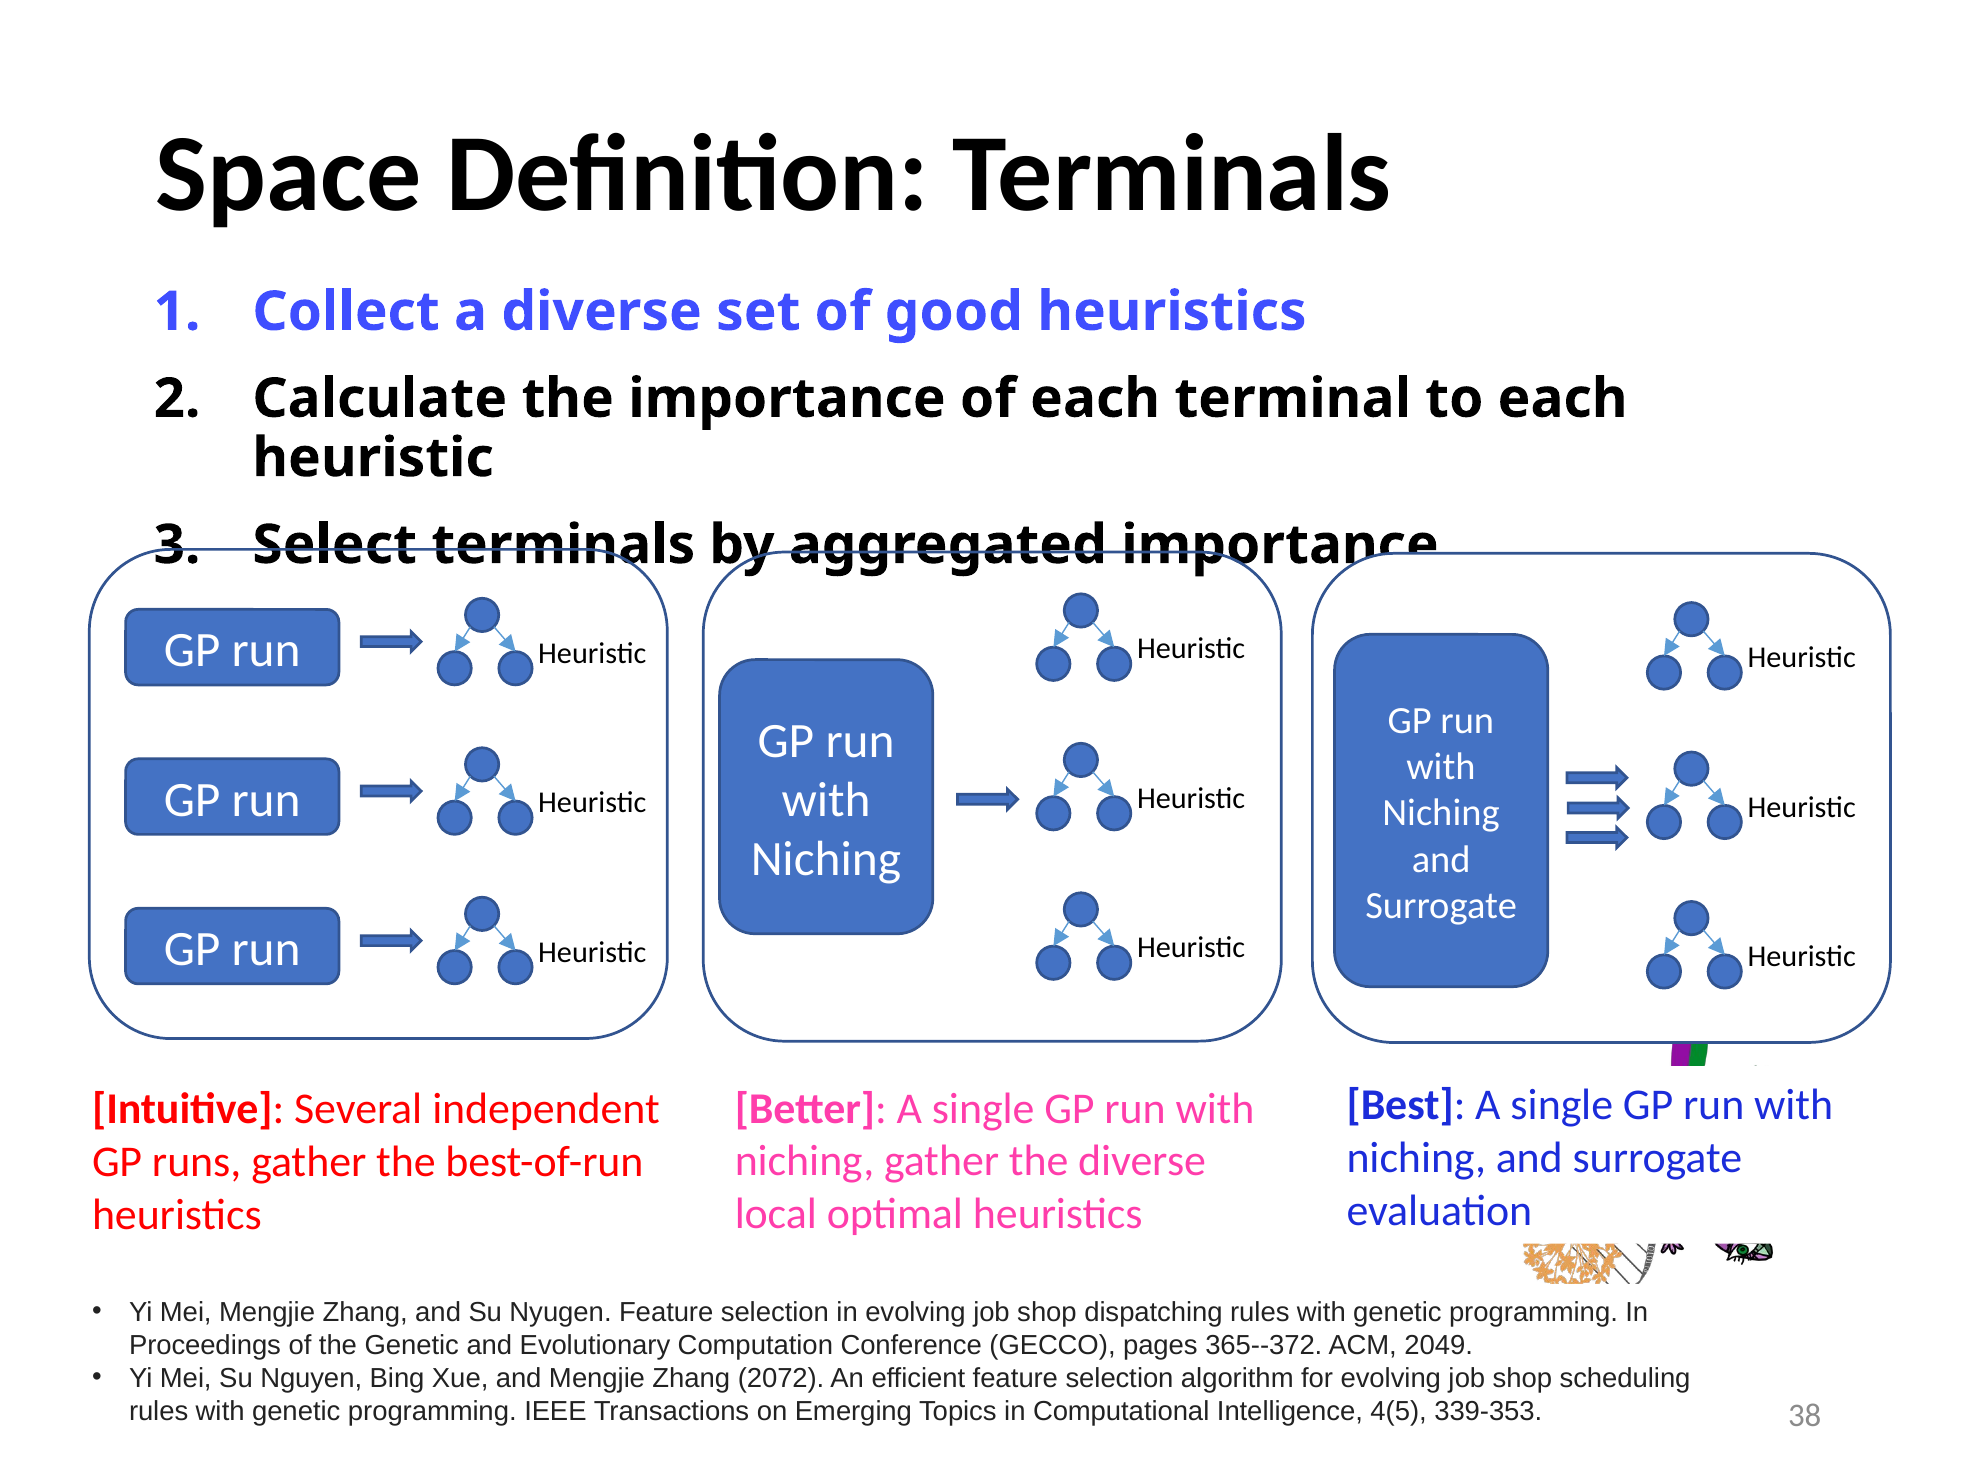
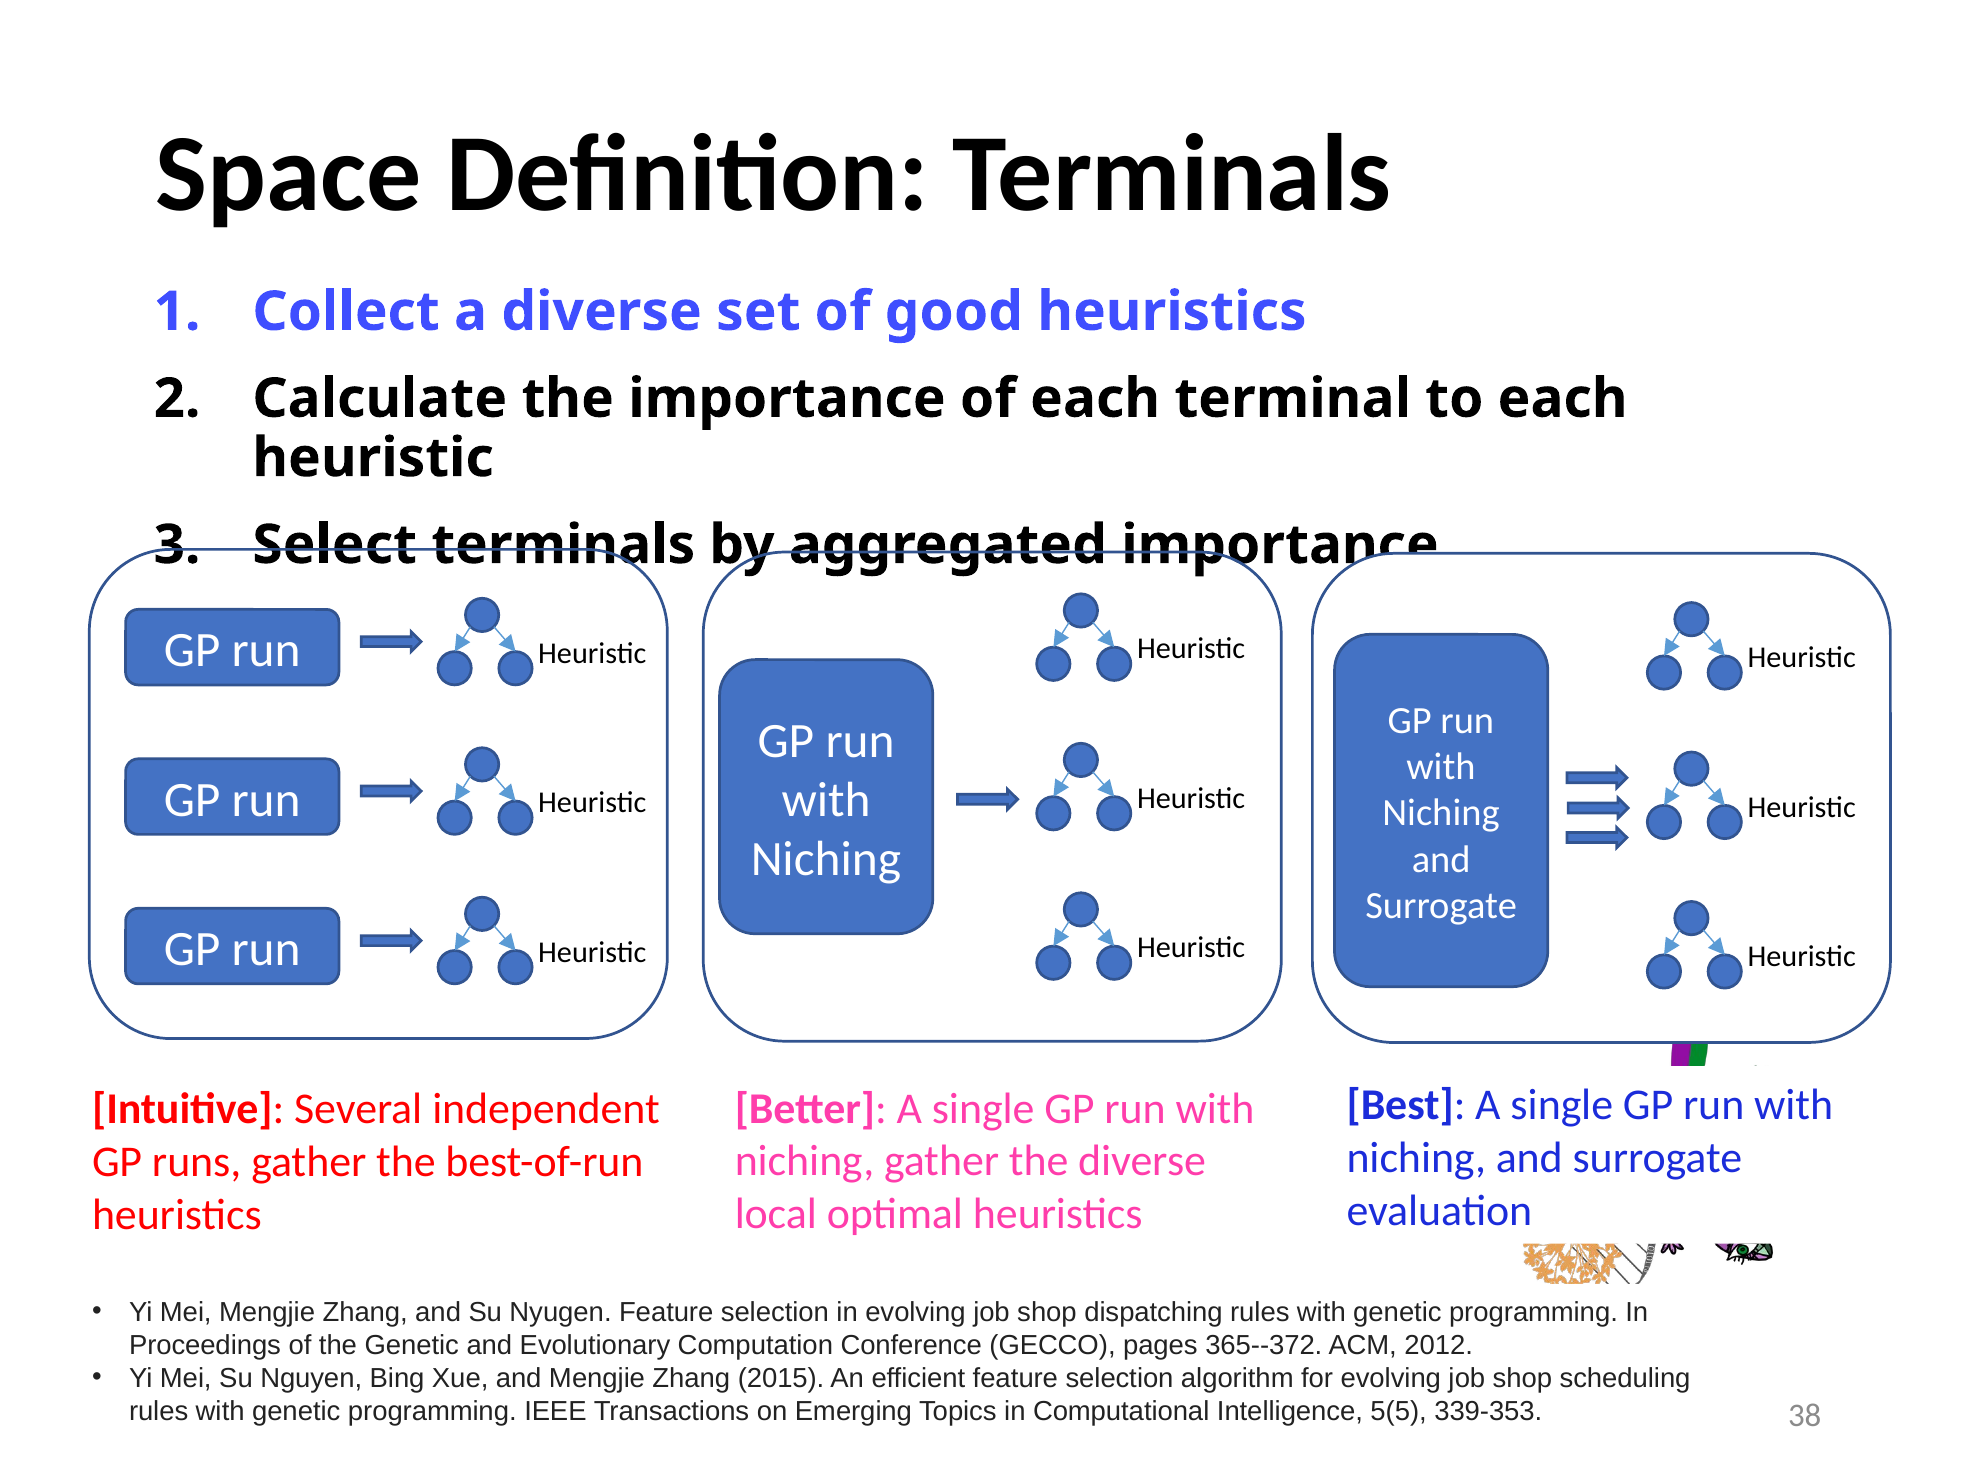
2049: 2049 -> 2012
2072: 2072 -> 2015
4(5: 4(5 -> 5(5
